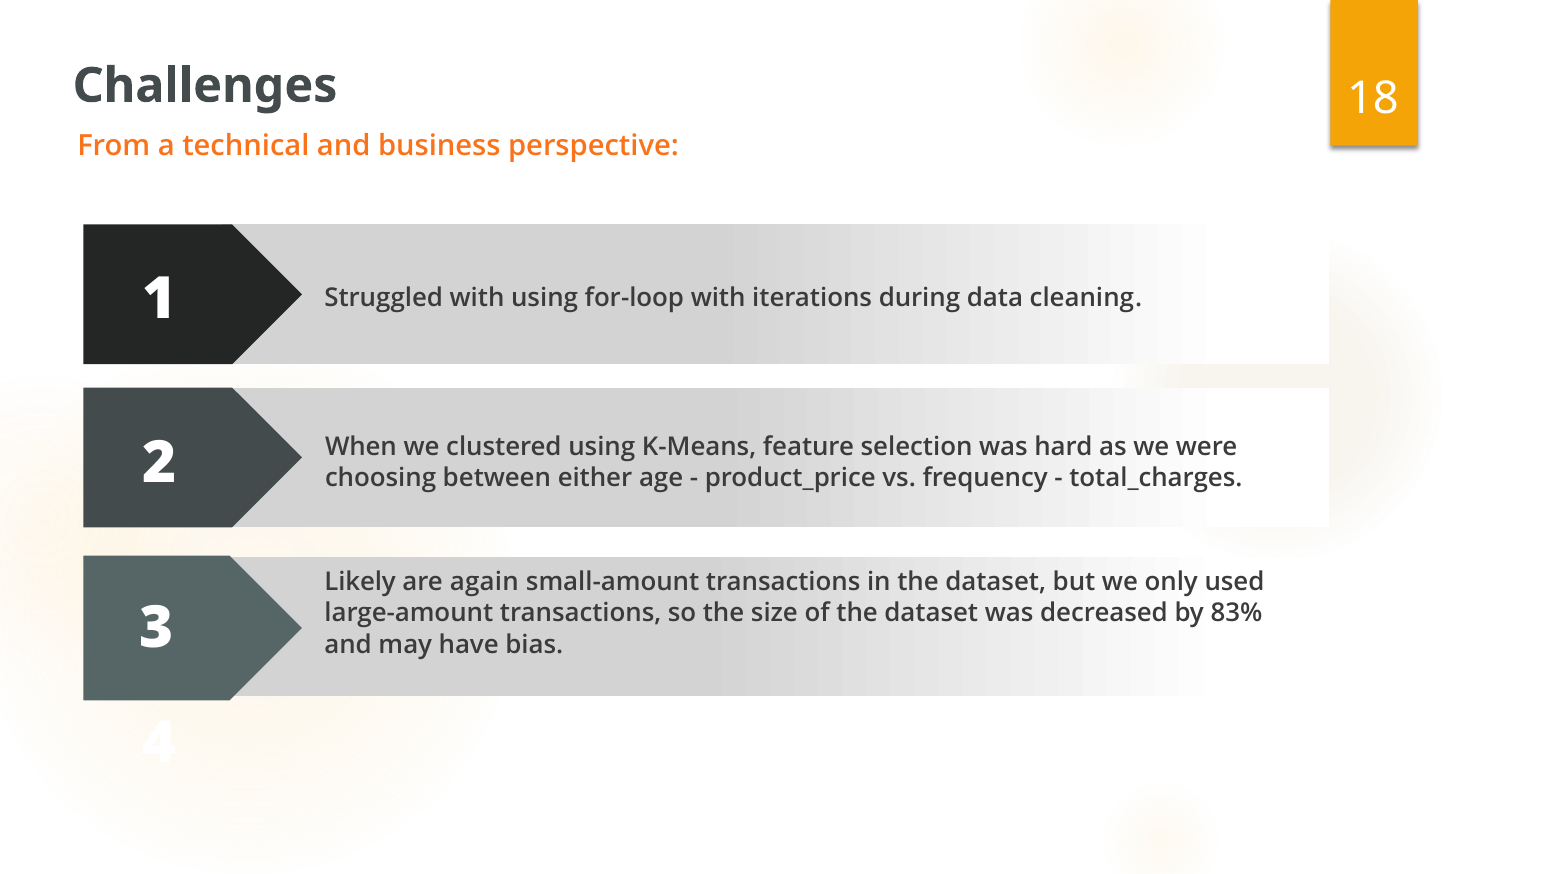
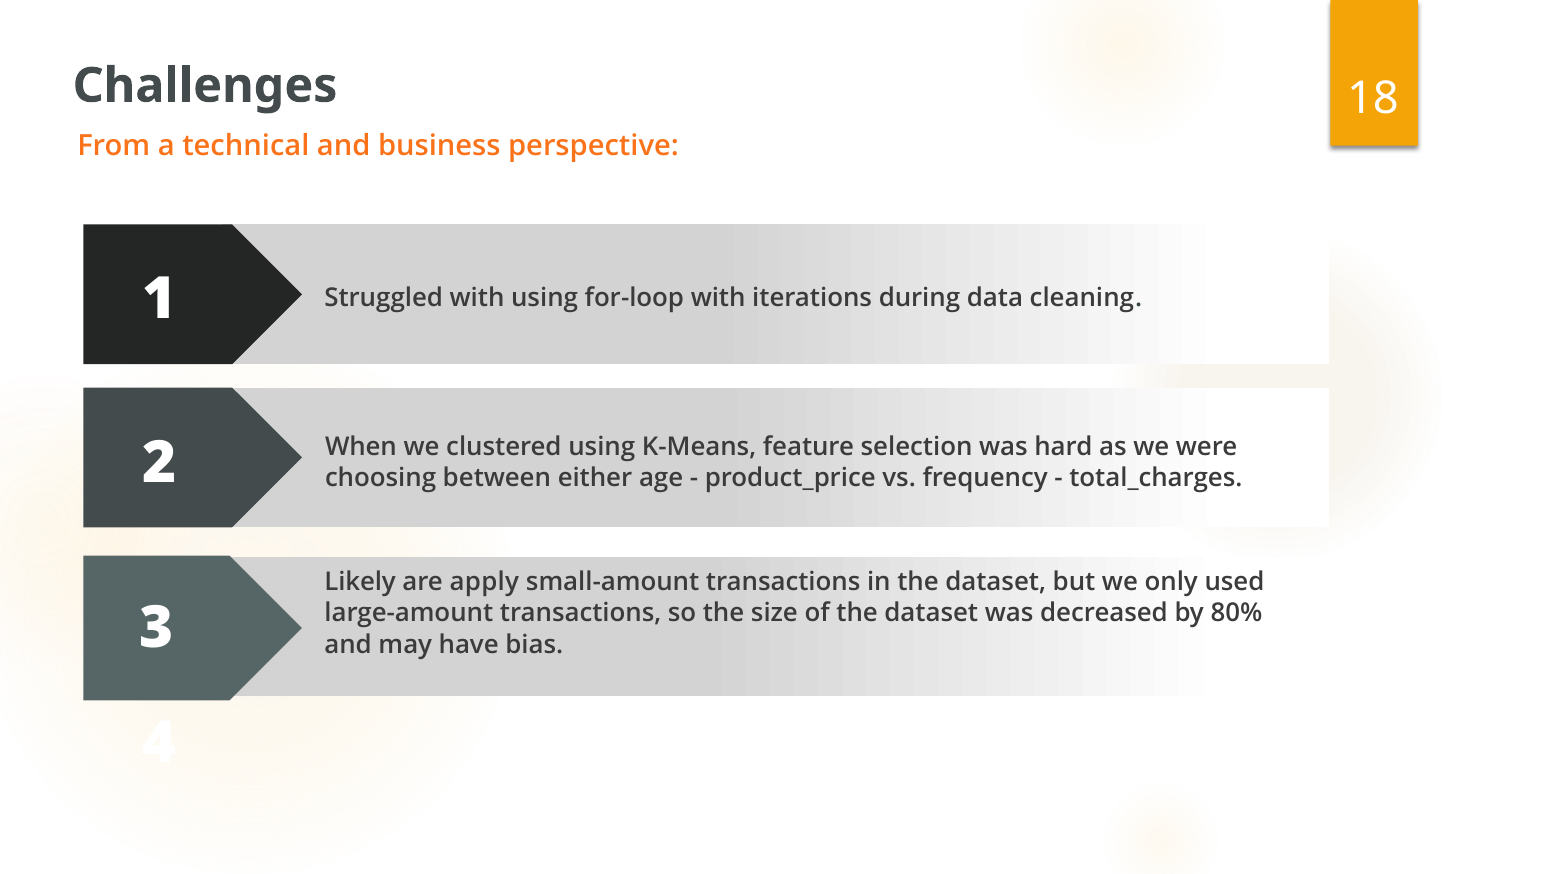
again: again -> apply
83%: 83% -> 80%
